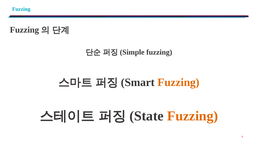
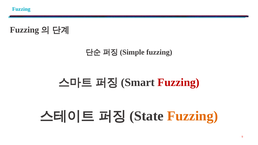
Fuzzing at (179, 82) colour: orange -> red
